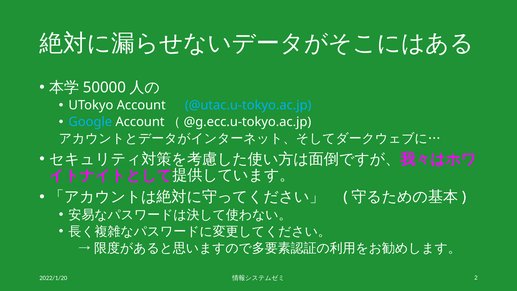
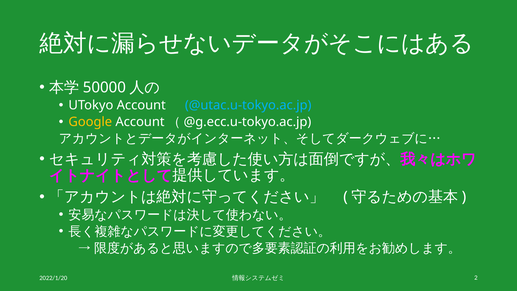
Google colour: light blue -> yellow
